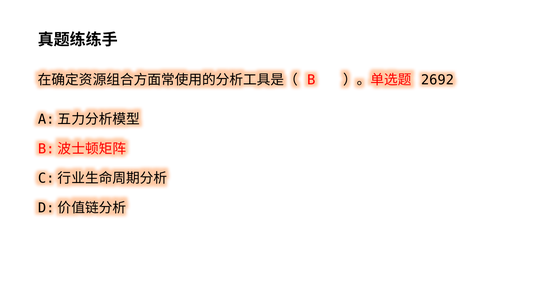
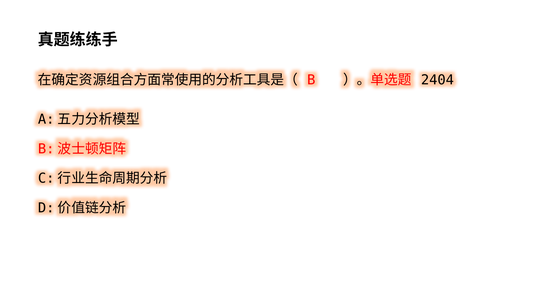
2692: 2692 -> 2404
